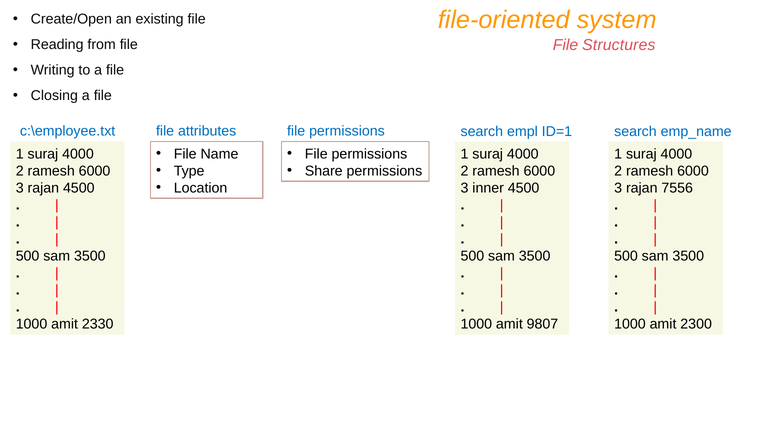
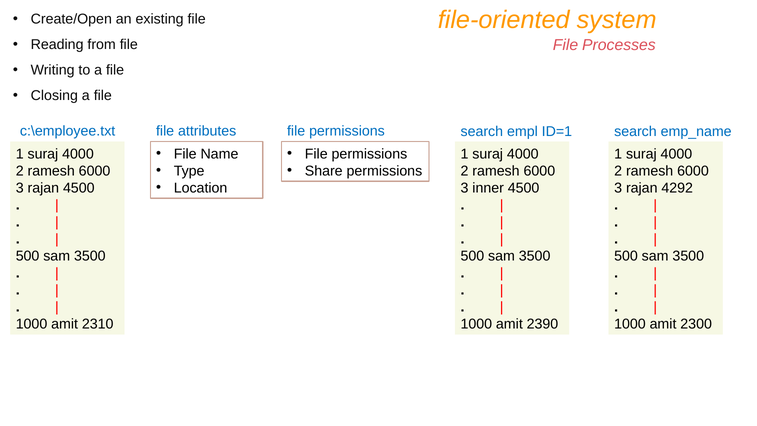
Structures: Structures -> Processes
7556: 7556 -> 4292
2330: 2330 -> 2310
9807: 9807 -> 2390
